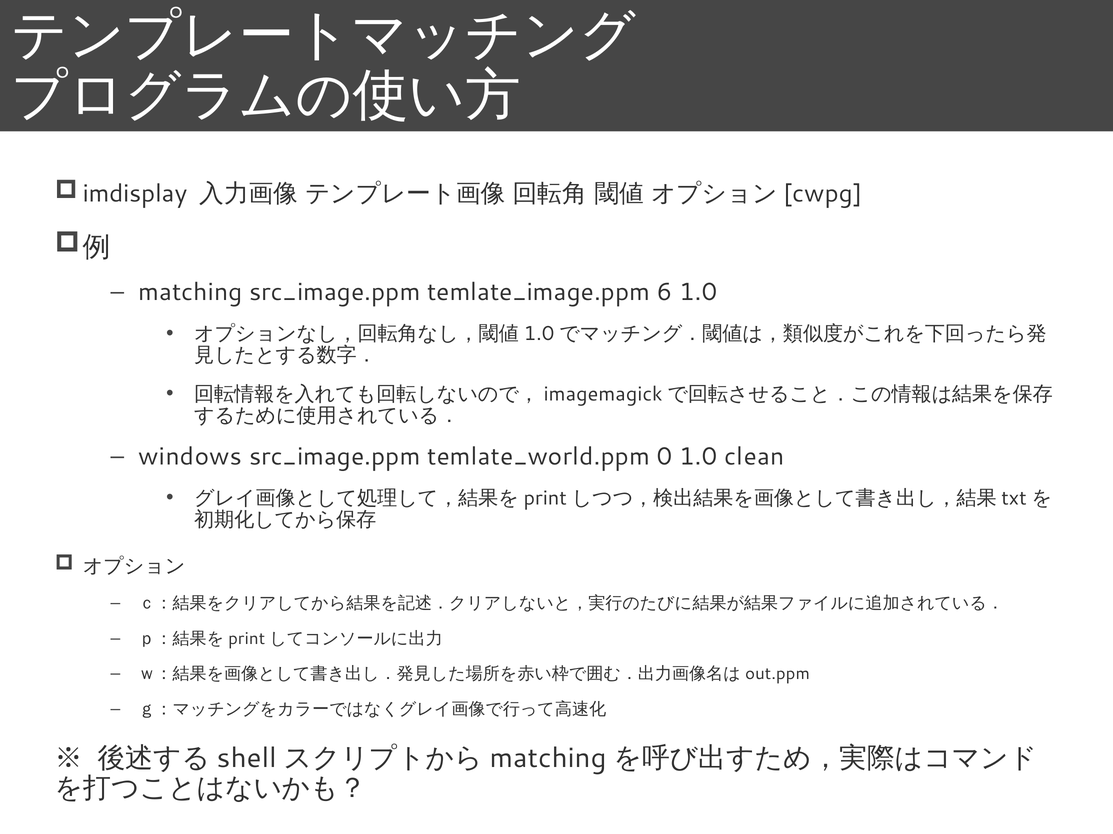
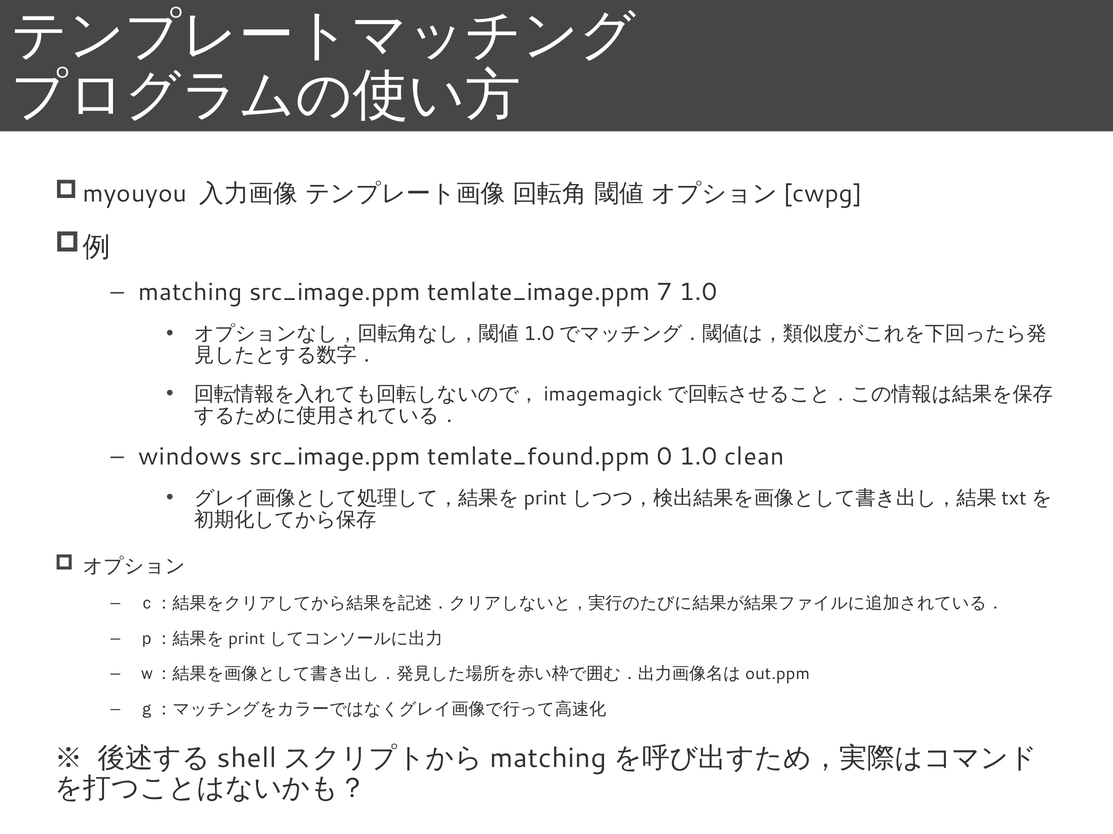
imdisplay: imdisplay -> myouyou
6: 6 -> 7
temlate_world.ppm: temlate_world.ppm -> temlate_found.ppm
